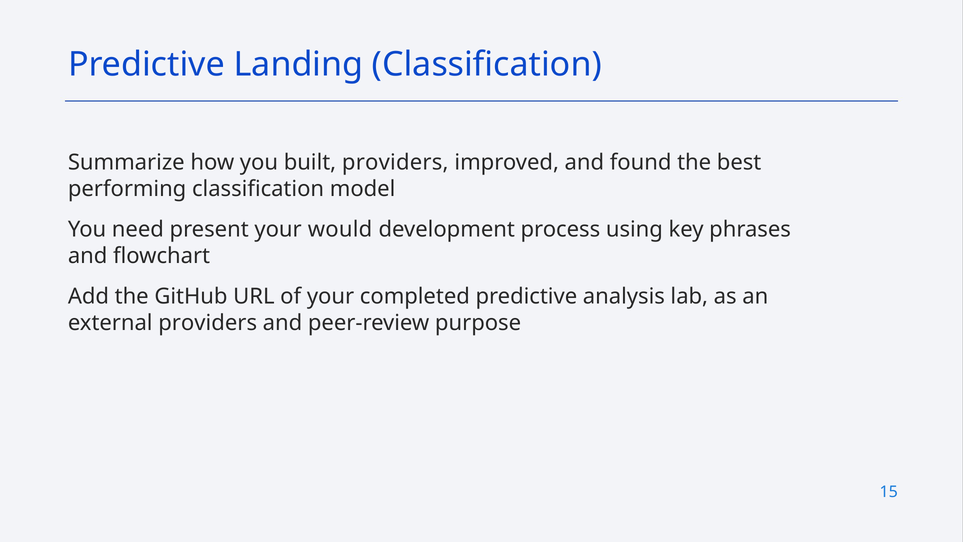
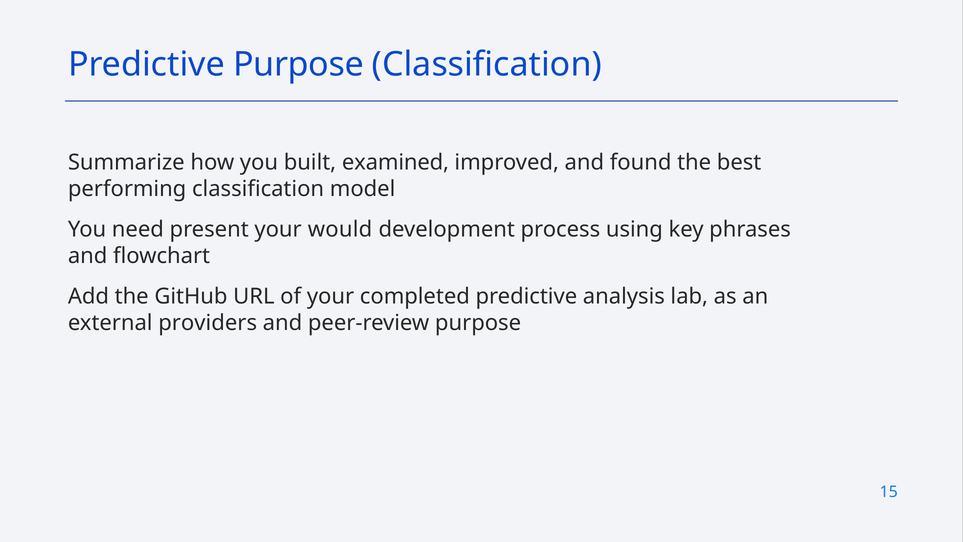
Predictive Landing: Landing -> Purpose
built providers: providers -> examined
